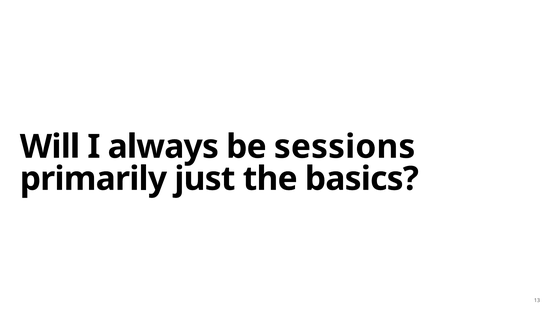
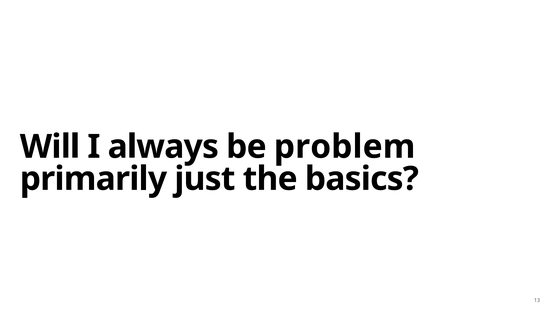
sessions: sessions -> problem
